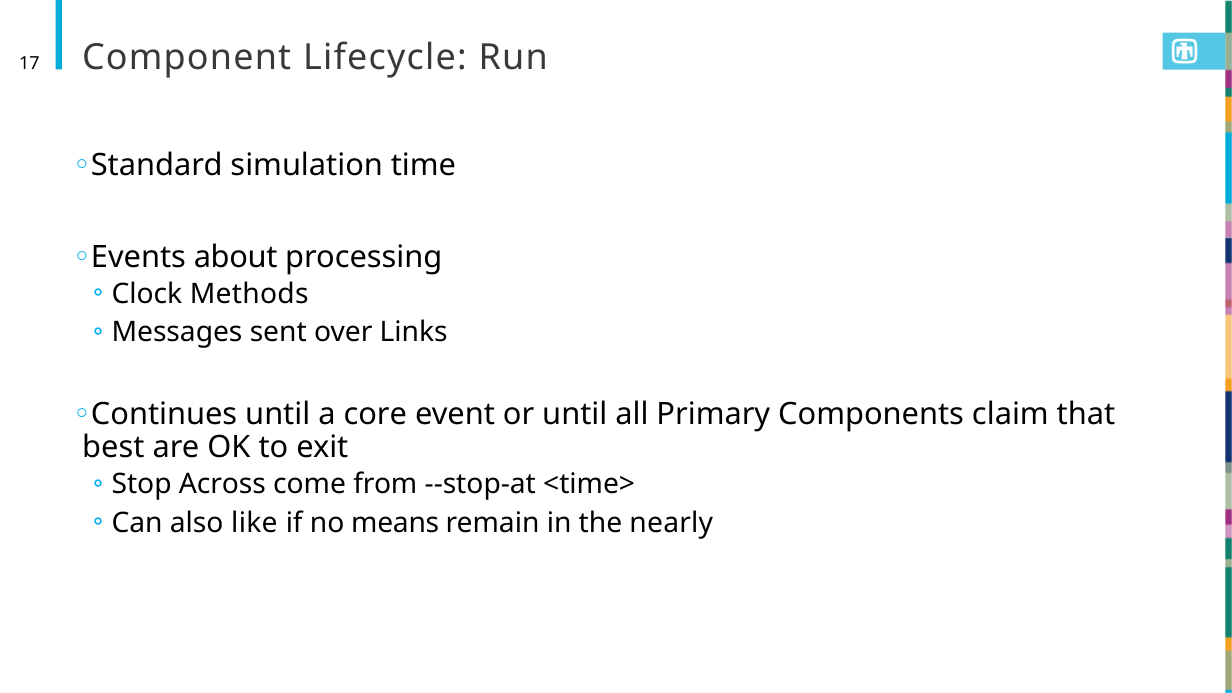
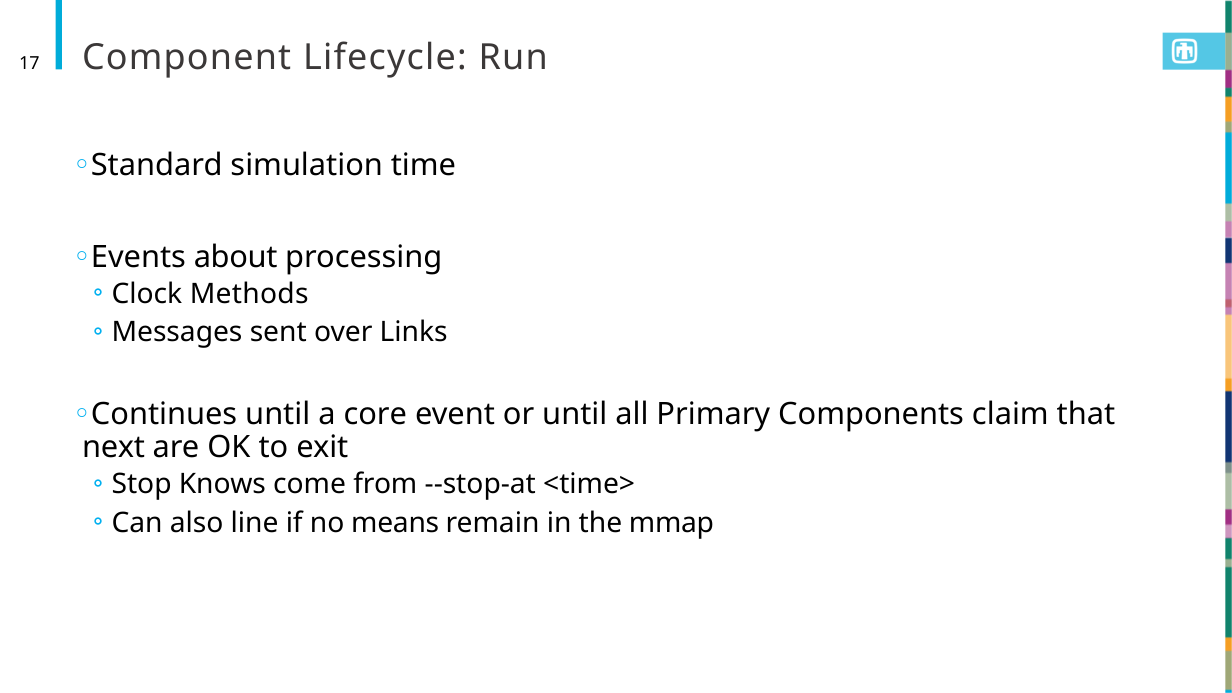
best: best -> next
Across: Across -> Knows
like: like -> line
nearly: nearly -> mmap
